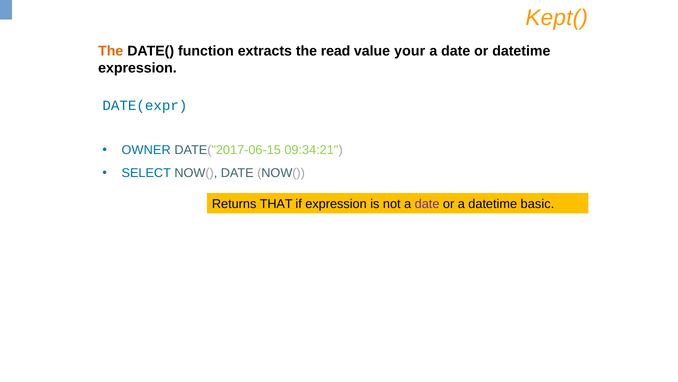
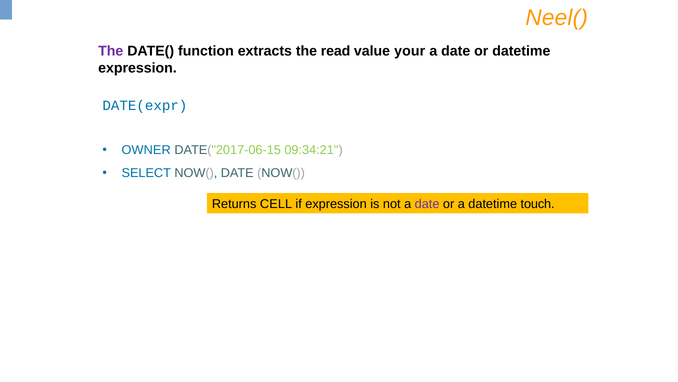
Kept(: Kept( -> Neel(
The at (111, 51) colour: orange -> purple
THAT: THAT -> CELL
basic: basic -> touch
